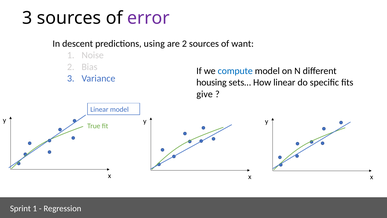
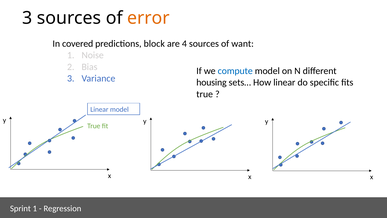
error colour: purple -> orange
descent: descent -> covered
using: using -> block
are 2: 2 -> 4
give at (205, 94): give -> true
